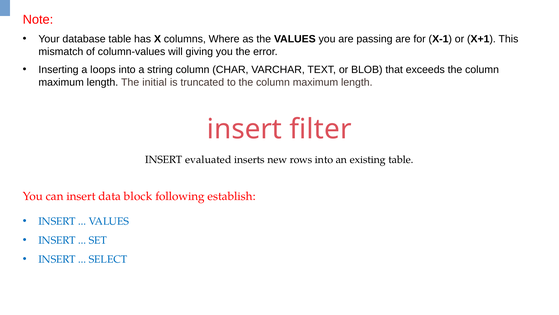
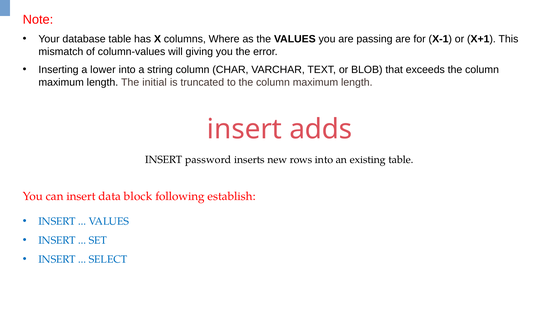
loops: loops -> lower
filter: filter -> adds
evaluated: evaluated -> password
